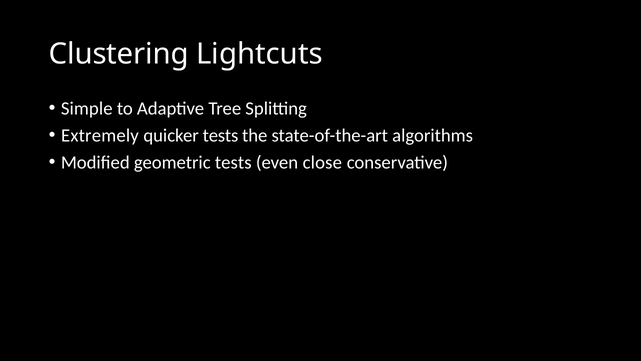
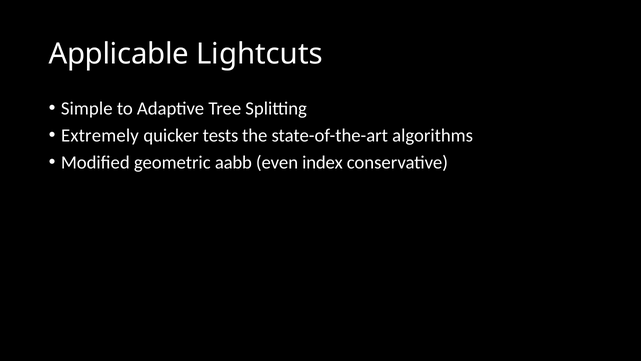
Clustering: Clustering -> Applicable
geometric tests: tests -> aabb
close: close -> index
